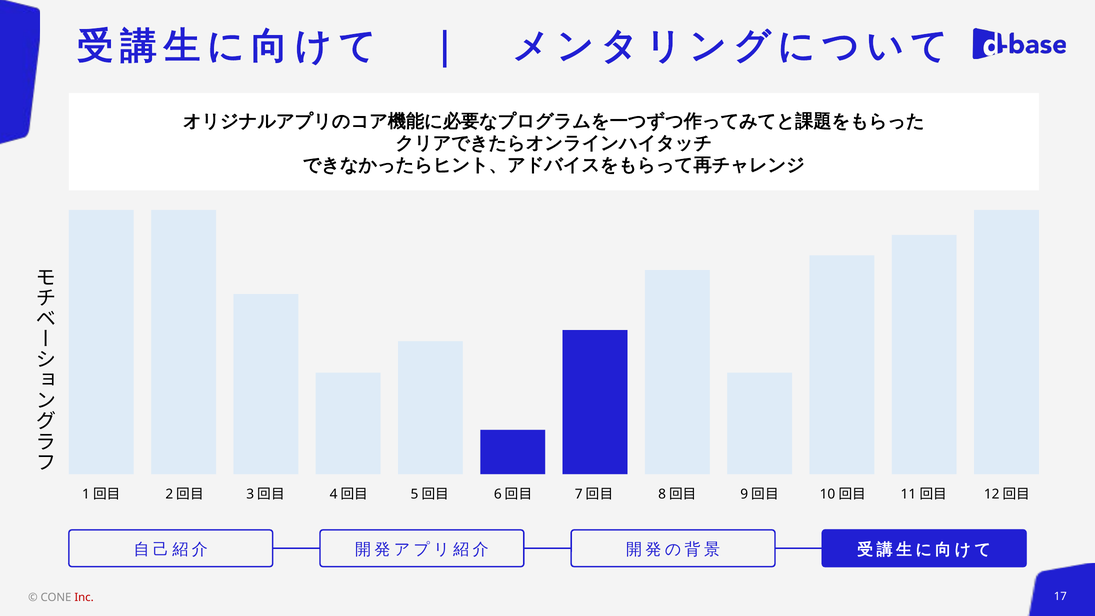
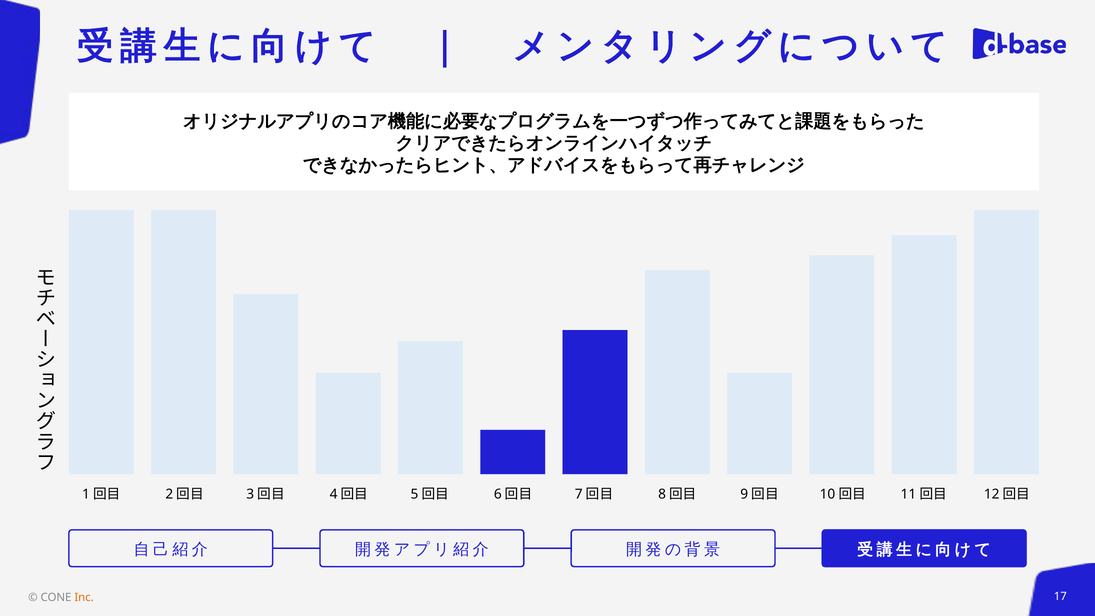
Inc colour: red -> orange
